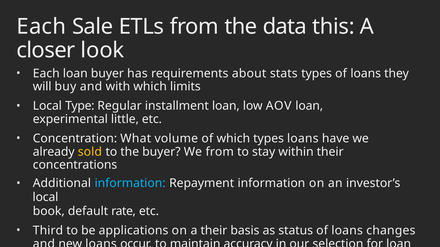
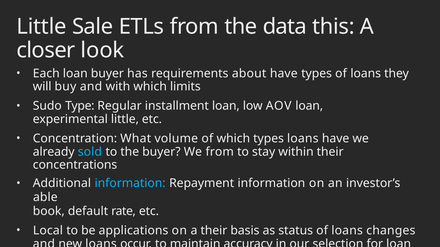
Each at (41, 27): Each -> Little
about stats: stats -> have
Local at (47, 106): Local -> Sudo
sold colour: yellow -> light blue
local at (45, 198): local -> able
Third: Third -> Local
